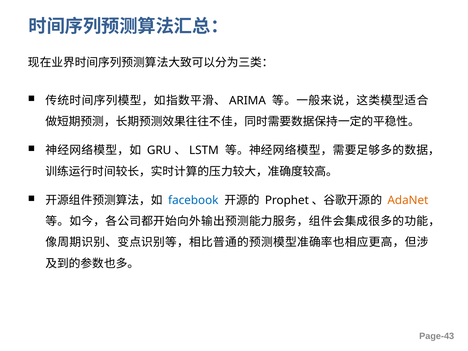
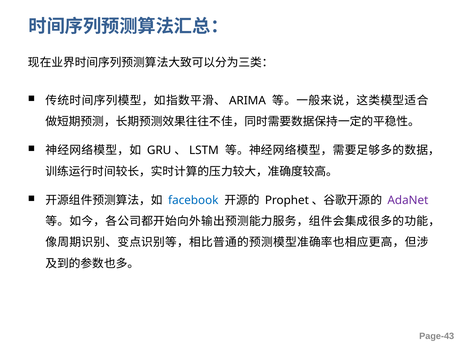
AdaNet colour: orange -> purple
